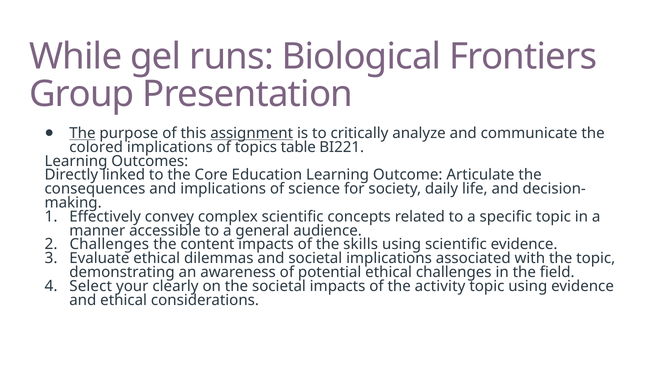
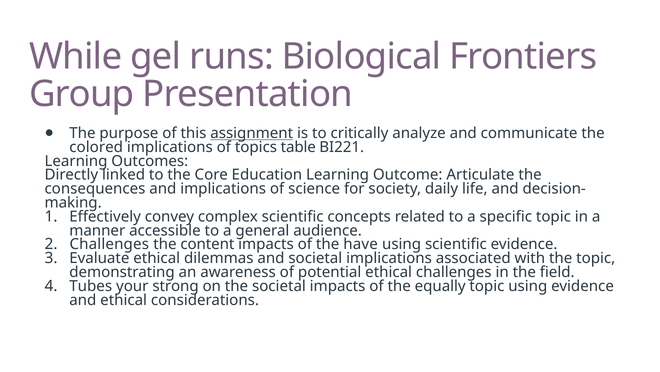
The at (82, 133) underline: present -> none
skills: skills -> have
Select: Select -> Tubes
clearly: clearly -> strong
activity: activity -> equally
